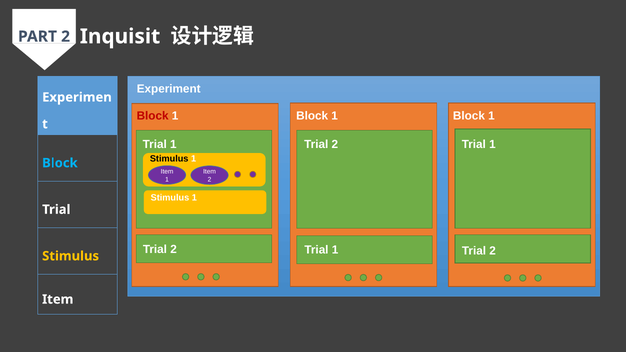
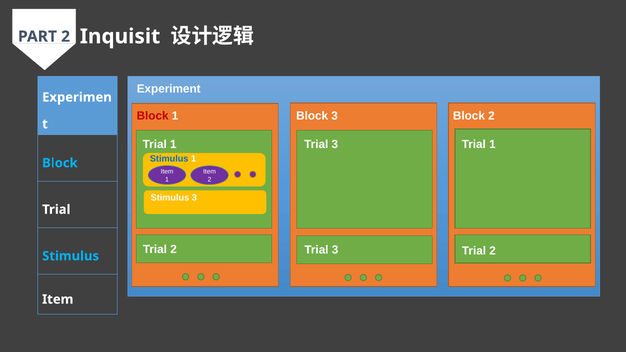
1 at (335, 116): 1 -> 3
1 at (491, 116): 1 -> 2
2 at (335, 144): 2 -> 3
Stimulus at (169, 159) colour: black -> blue
1 at (194, 198): 1 -> 3
1 at (335, 250): 1 -> 3
Stimulus at (71, 256) colour: yellow -> light blue
